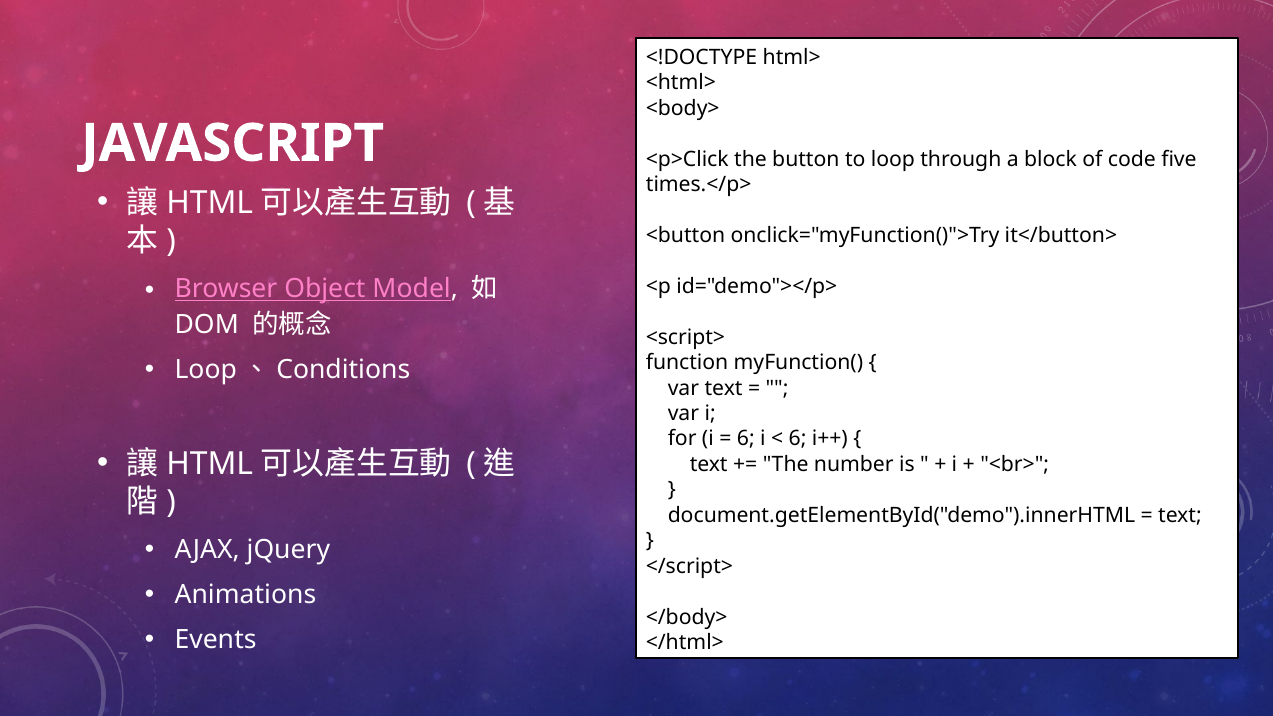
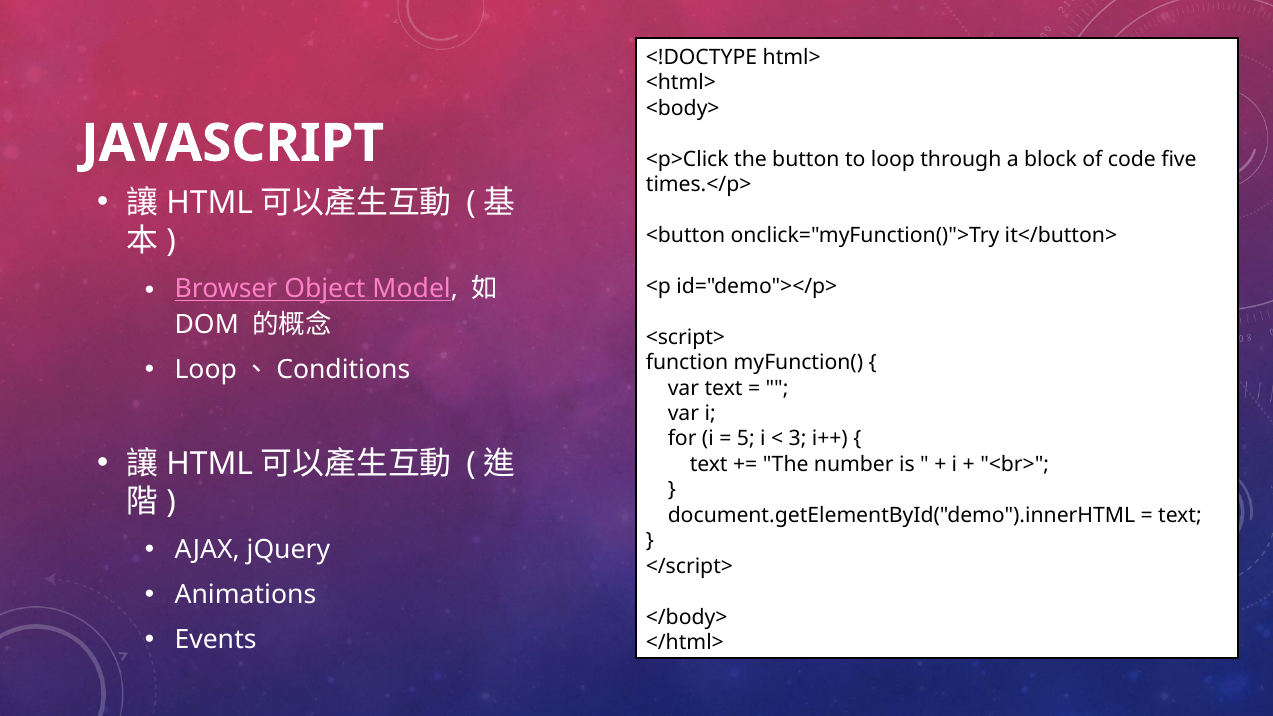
6 at (746, 439): 6 -> 5
6 at (798, 439): 6 -> 3
